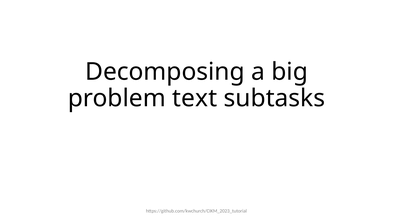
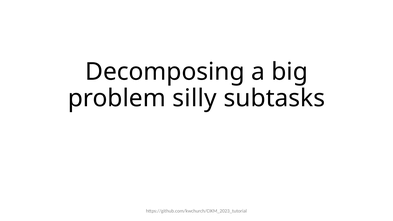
text: text -> silly
